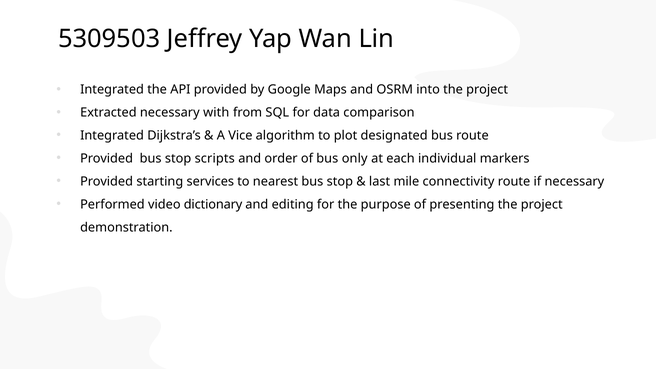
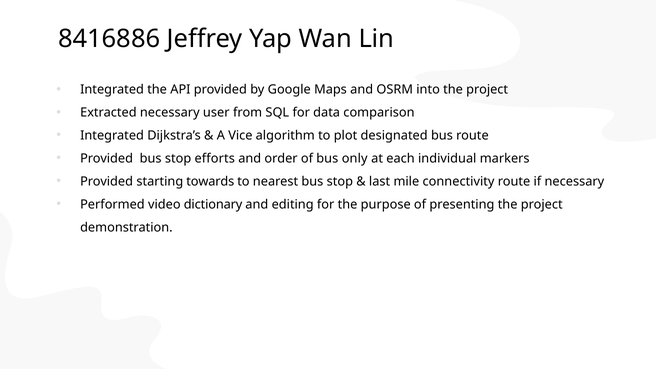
5309503: 5309503 -> 8416886
with: with -> user
scripts: scripts -> efforts
services: services -> towards
